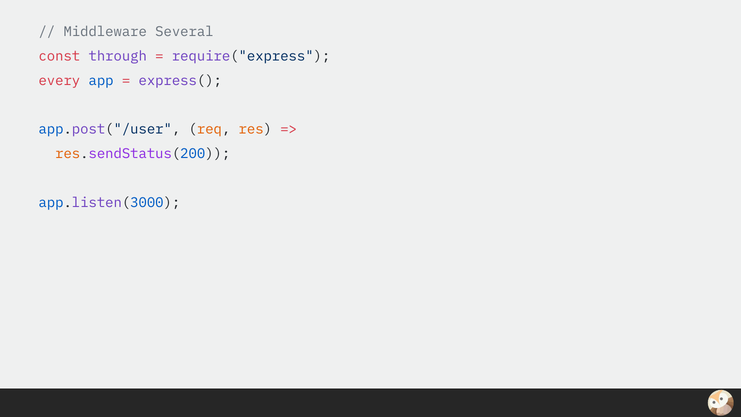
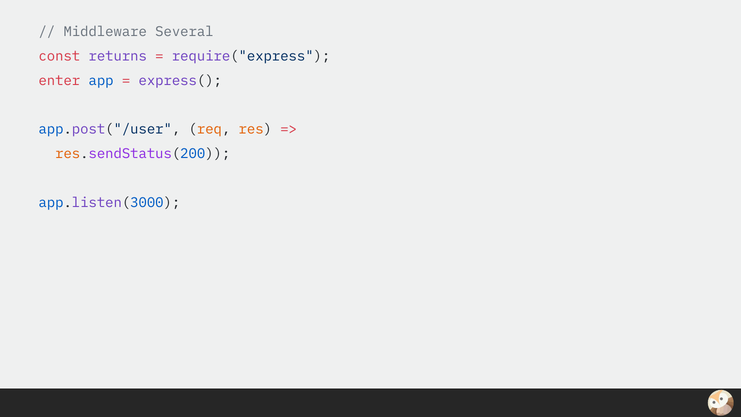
through: through -> returns
every: every -> enter
